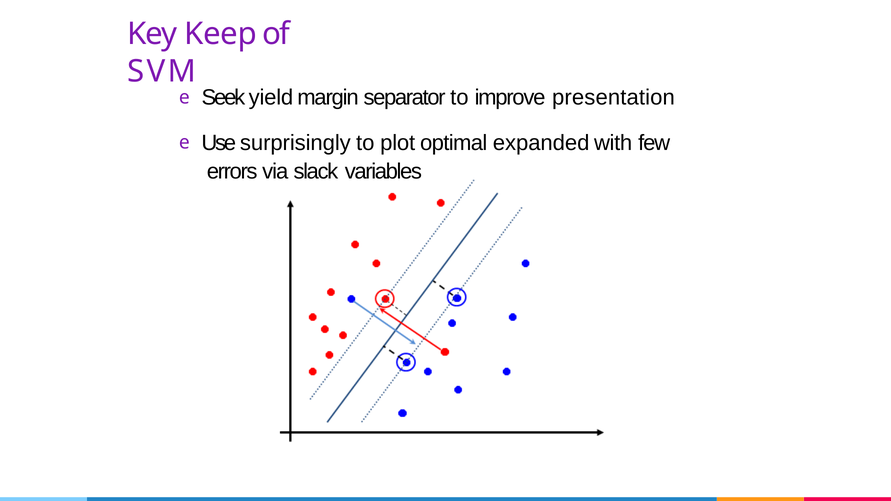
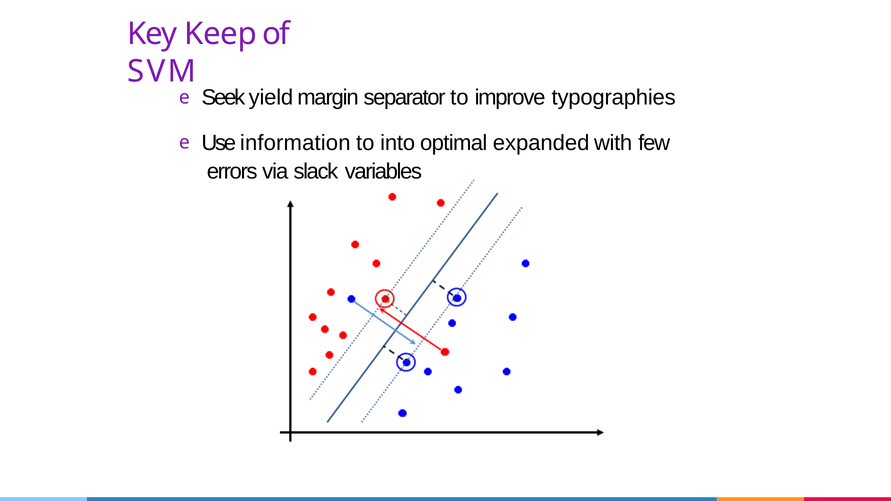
presentation: presentation -> typographies
surprisingly: surprisingly -> information
plot: plot -> into
